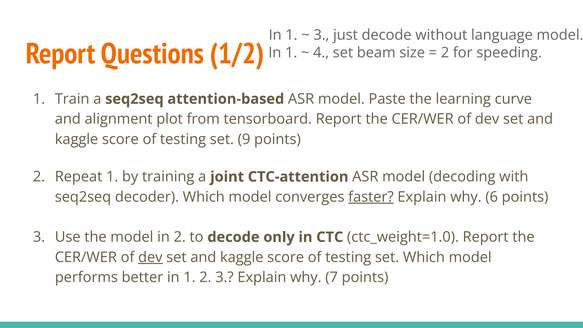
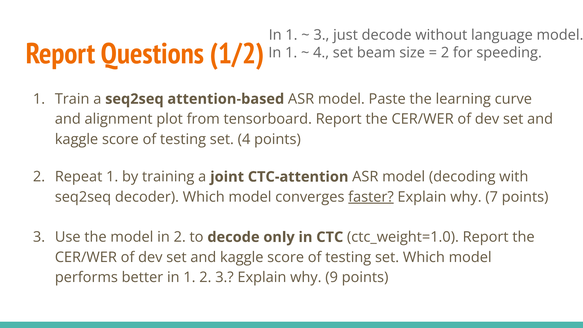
set 9: 9 -> 4
6: 6 -> 7
dev at (150, 257) underline: present -> none
7: 7 -> 9
